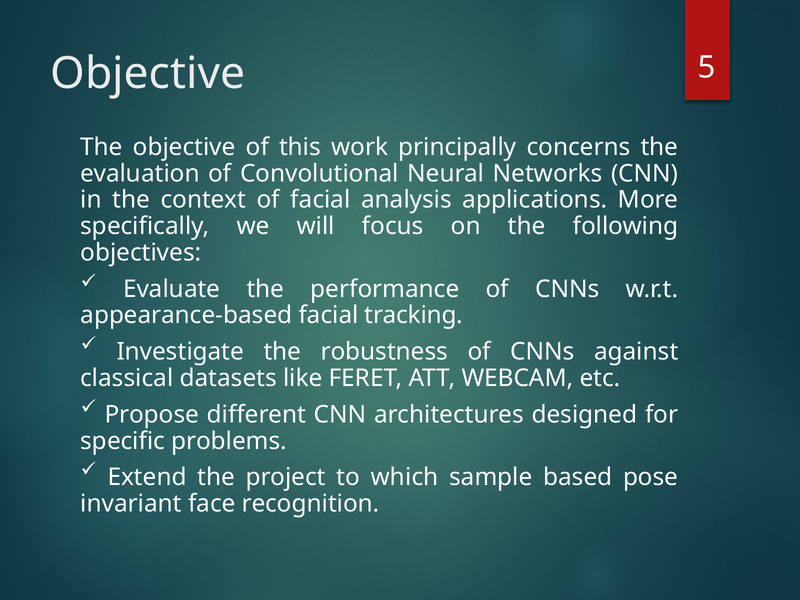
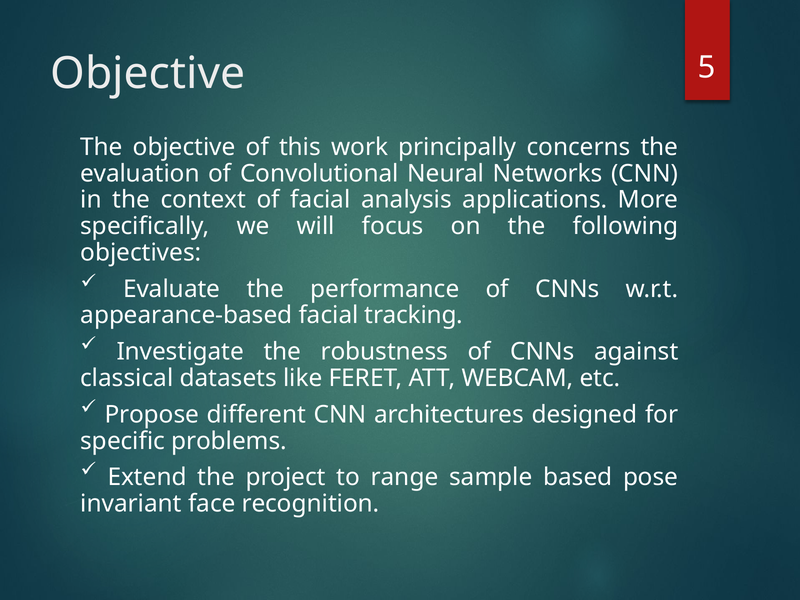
which: which -> range
